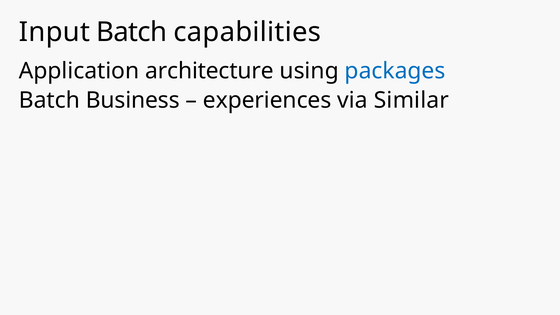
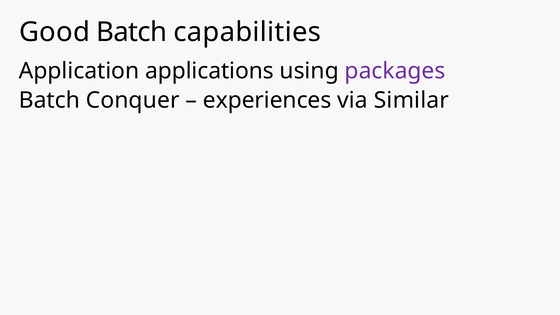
Input: Input -> Good
architecture: architecture -> applications
packages colour: blue -> purple
Business: Business -> Conquer
